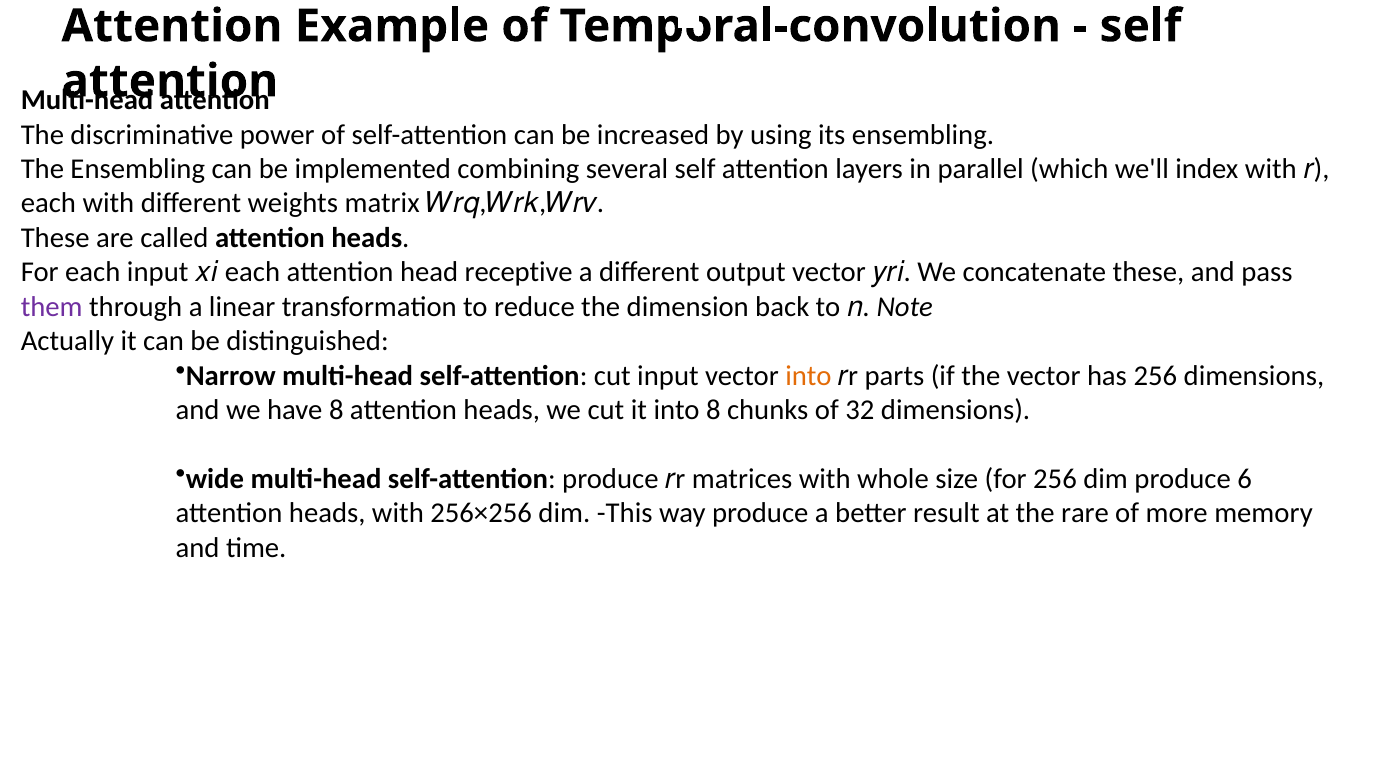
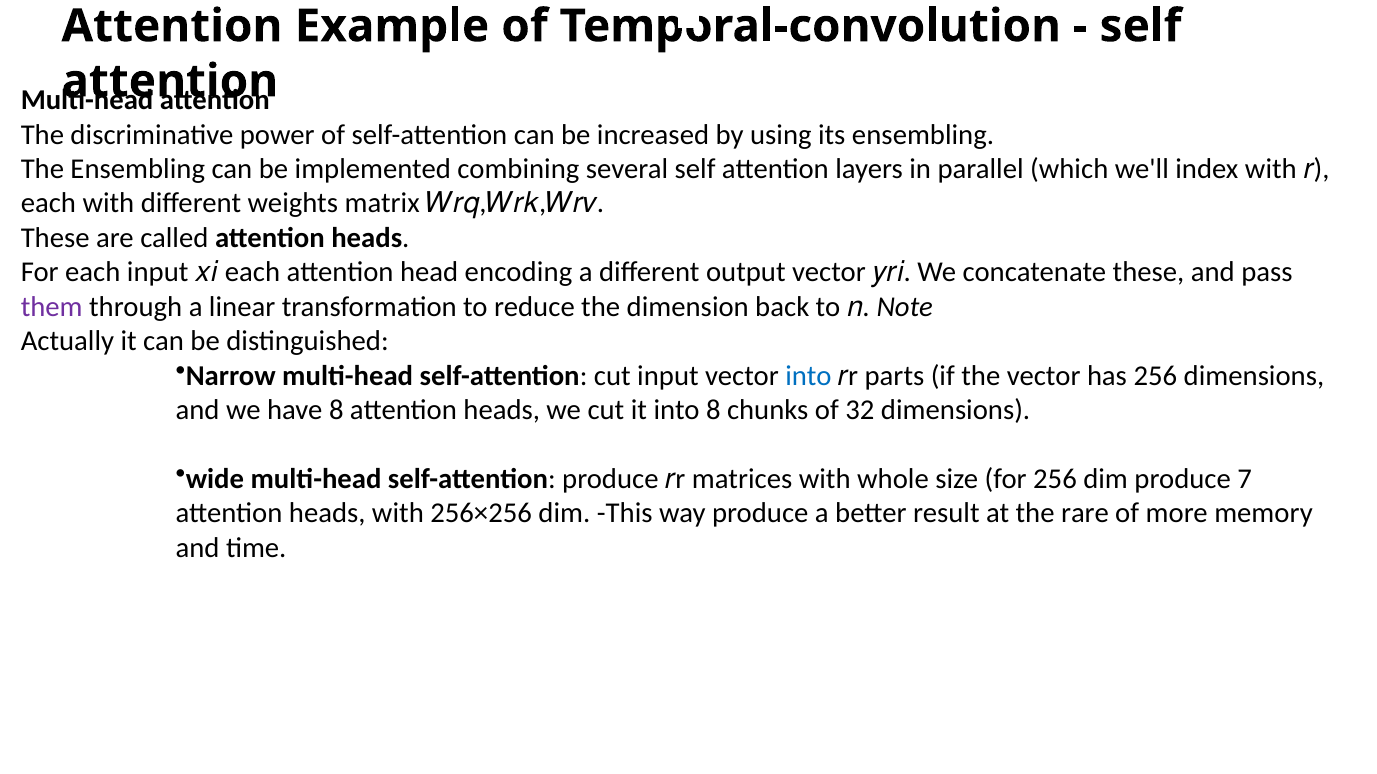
receptive: receptive -> encoding
into at (808, 376) colour: orange -> blue
6: 6 -> 7
